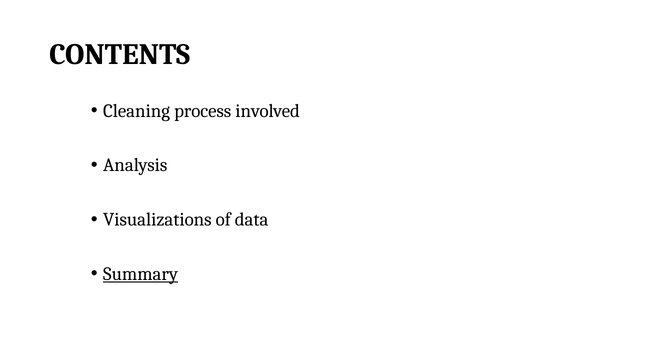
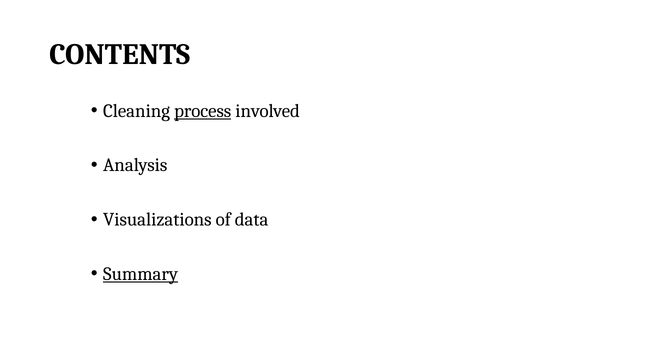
process underline: none -> present
